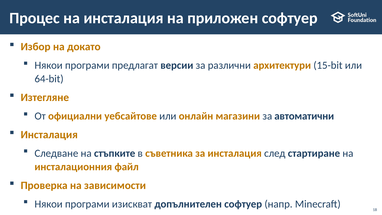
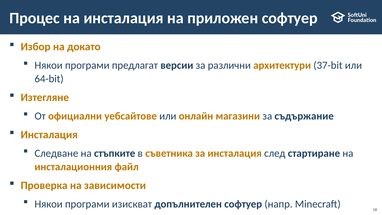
15-bit: 15-bit -> 37-bit
автоматични: автоматични -> съдържание
